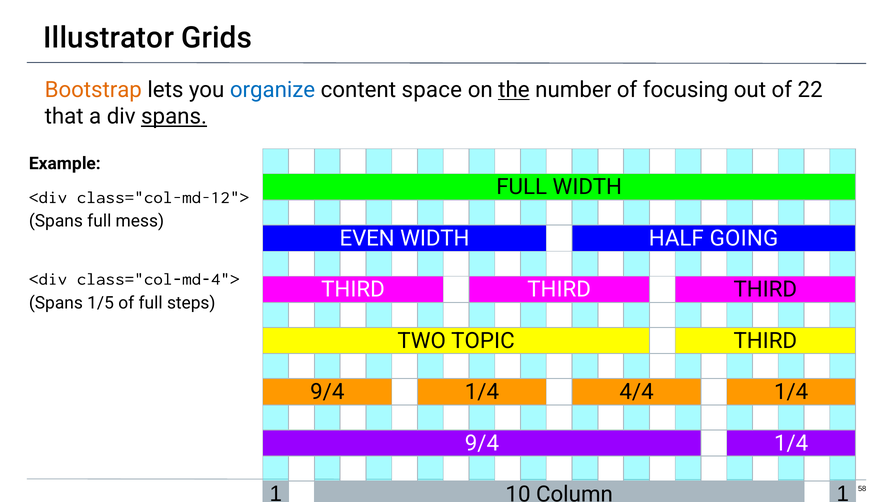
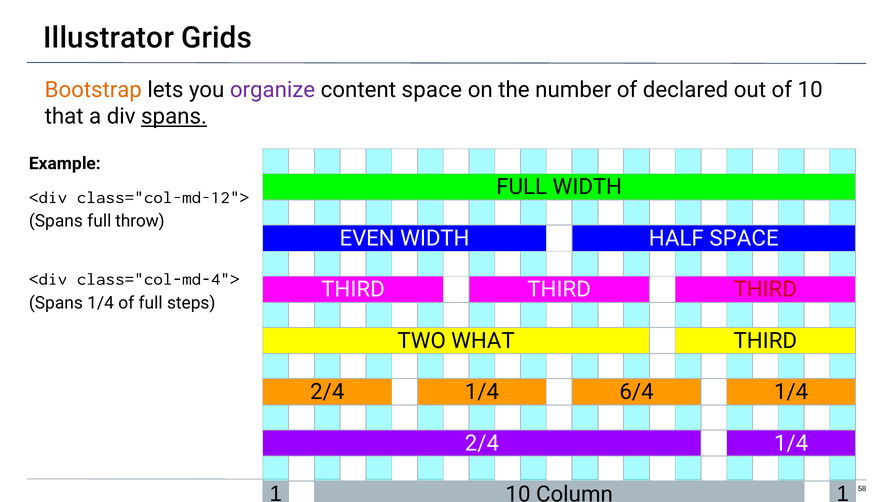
organize colour: blue -> purple
the underline: present -> none
focusing: focusing -> declared
of 22: 22 -> 10
mess: mess -> throw
HALF GOING: GOING -> SPACE
THIRD at (765, 290) colour: black -> red
Spans 1/5: 1/5 -> 1/4
TOPIC: TOPIC -> WHAT
9/4 at (327, 392): 9/4 -> 2/4
4/4: 4/4 -> 6/4
9/4 at (482, 443): 9/4 -> 2/4
